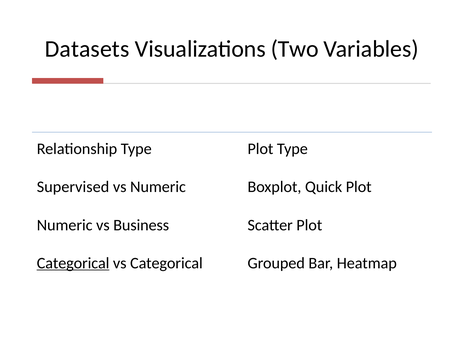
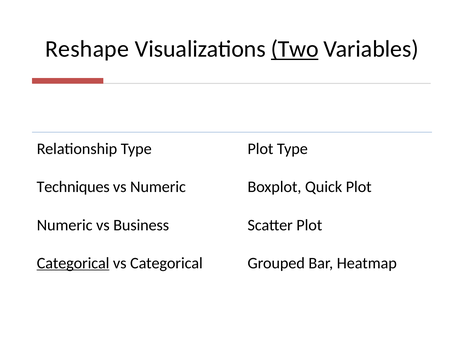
Datasets: Datasets -> Reshape
Two underline: none -> present
Supervised: Supervised -> Techniques
